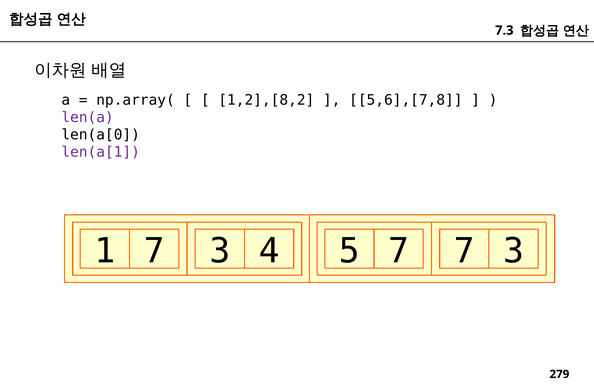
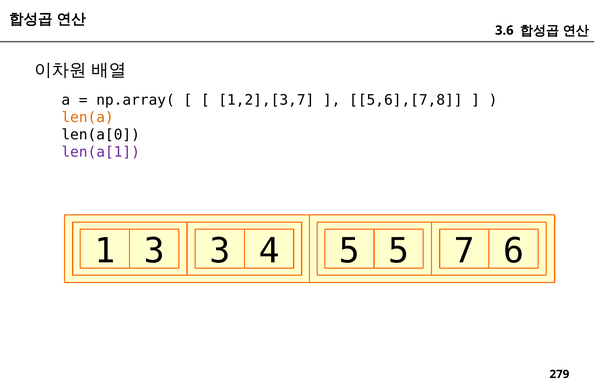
7.3: 7.3 -> 3.6
1,2],[8,2: 1,2],[8,2 -> 1,2],[3,7
len(a colour: purple -> orange
1 7: 7 -> 3
5 7: 7 -> 5
3 at (514, 251): 3 -> 6
